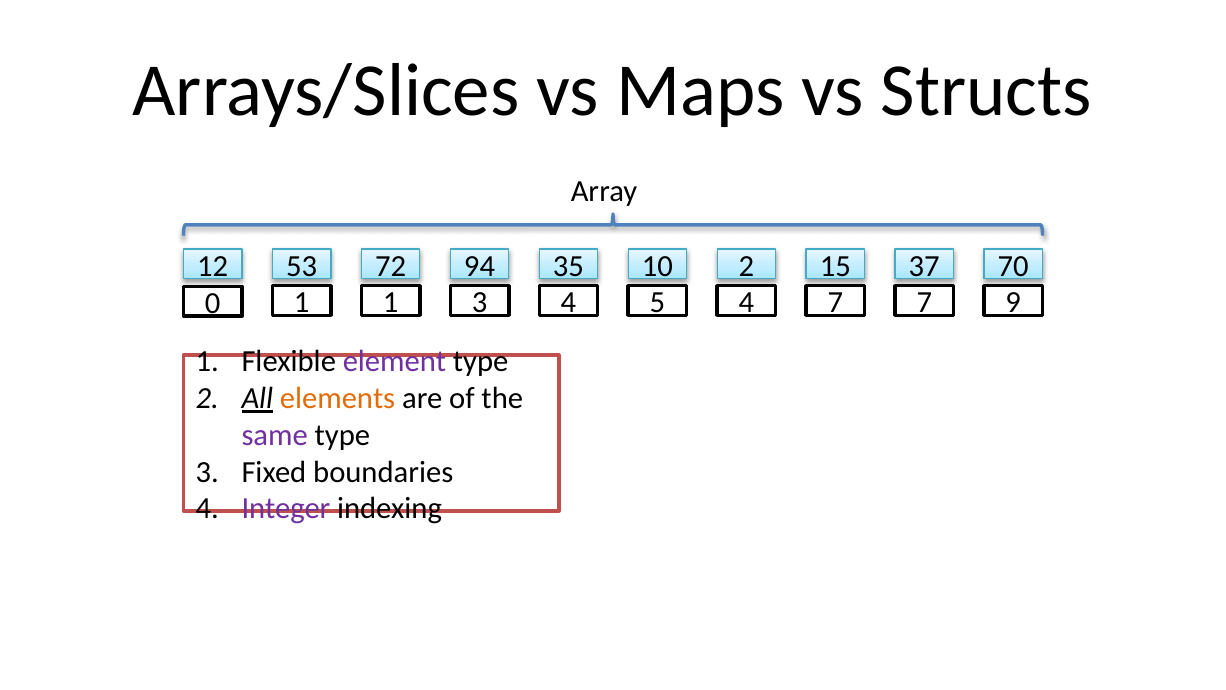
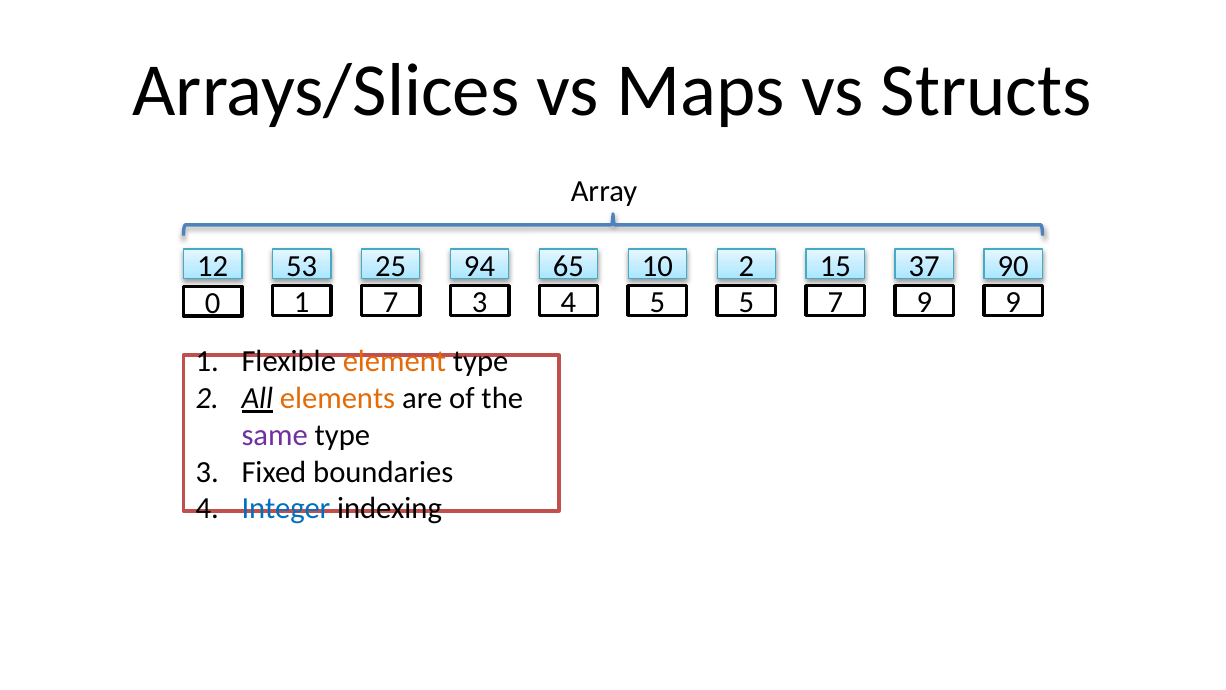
72: 72 -> 25
35: 35 -> 65
70: 70 -> 90
1 1: 1 -> 7
5 4: 4 -> 5
7 7: 7 -> 9
element colour: purple -> orange
Integer colour: purple -> blue
